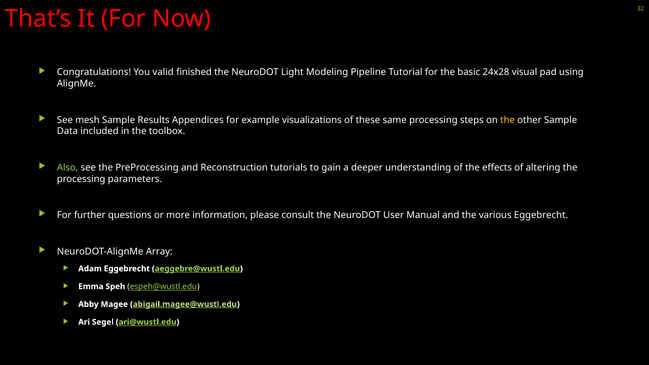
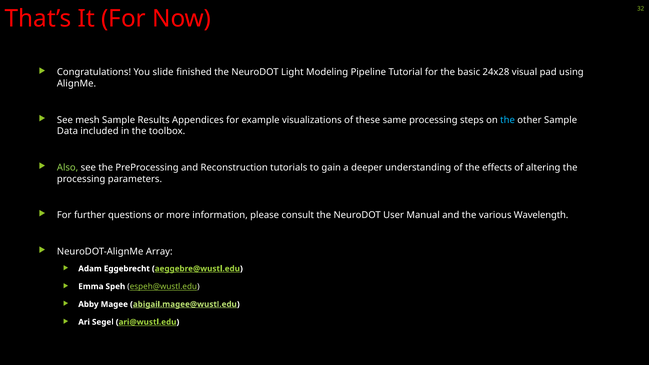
valid: valid -> slide
the at (508, 120) colour: yellow -> light blue
various Eggebrecht: Eggebrecht -> Wavelength
